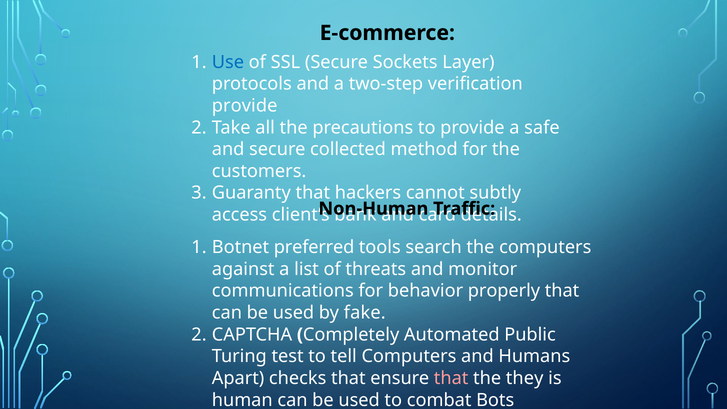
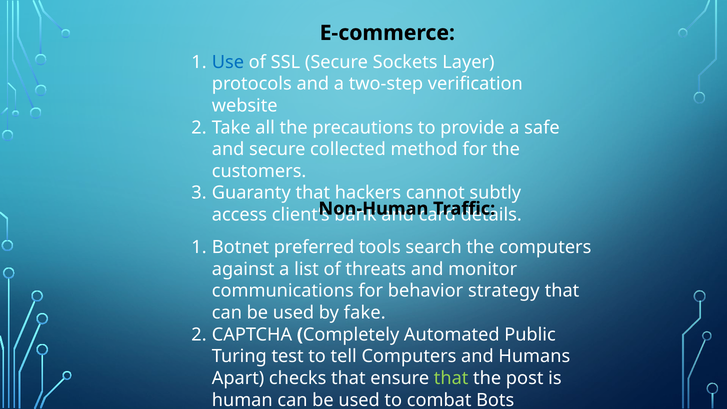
provide at (245, 106): provide -> website
properly: properly -> strategy
that at (451, 378) colour: pink -> light green
they: they -> post
